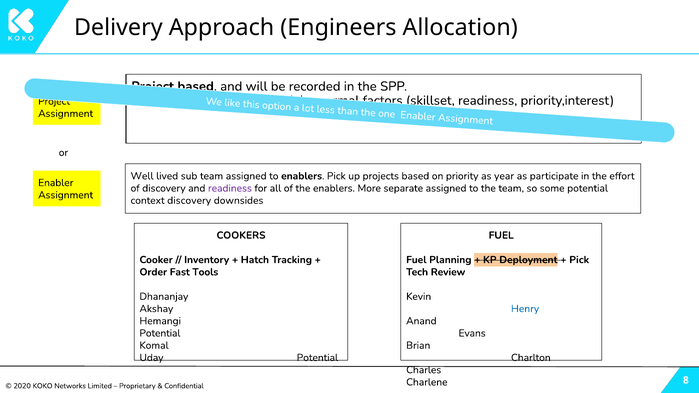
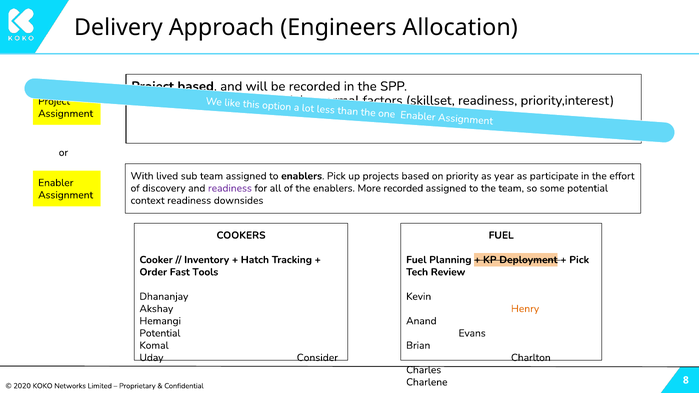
Well: Well -> With
More separate: separate -> recorded
context discovery: discovery -> readiness
Henry colour: blue -> orange
Uday Potential: Potential -> Consider
